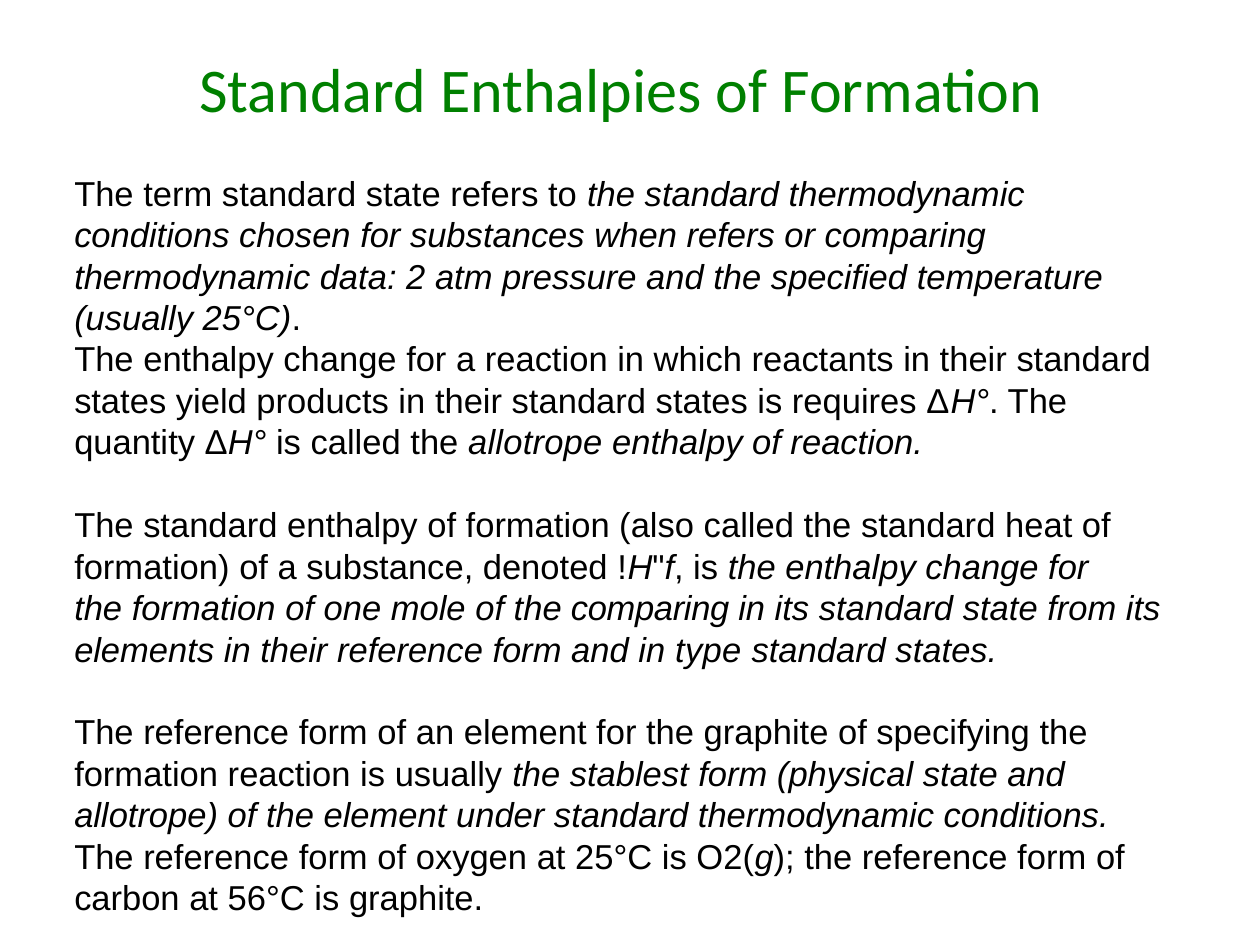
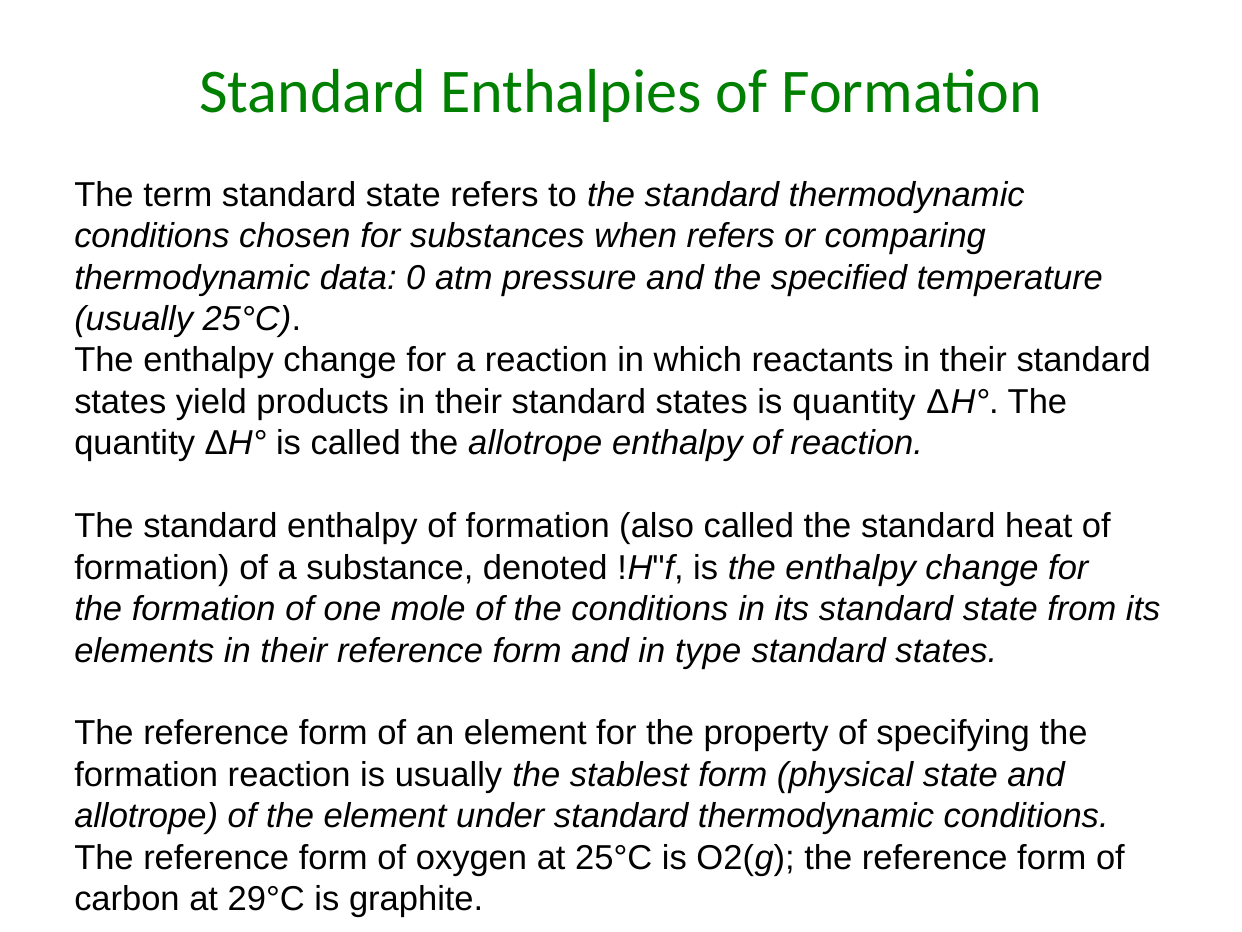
2: 2 -> 0
is requires: requires -> quantity
the comparing: comparing -> conditions
the graphite: graphite -> property
56°C: 56°C -> 29°C
